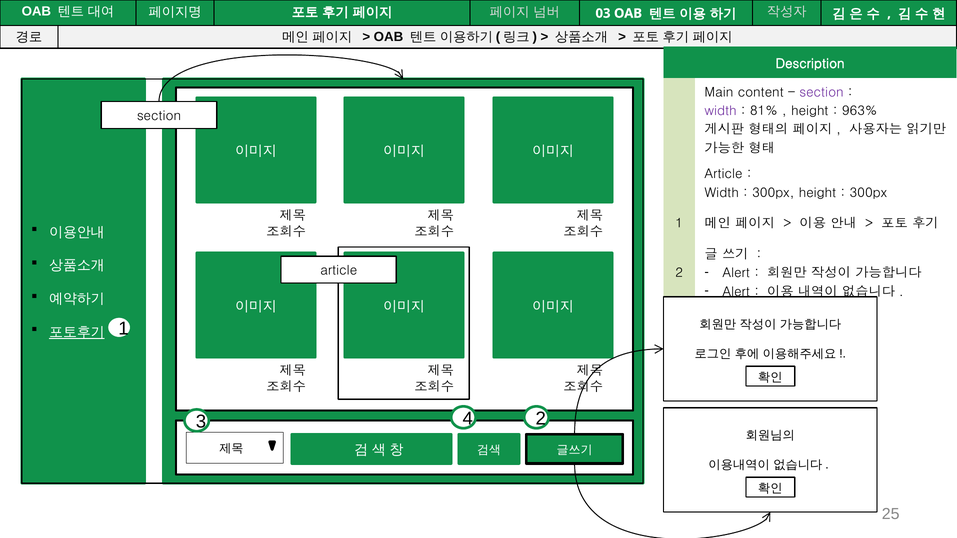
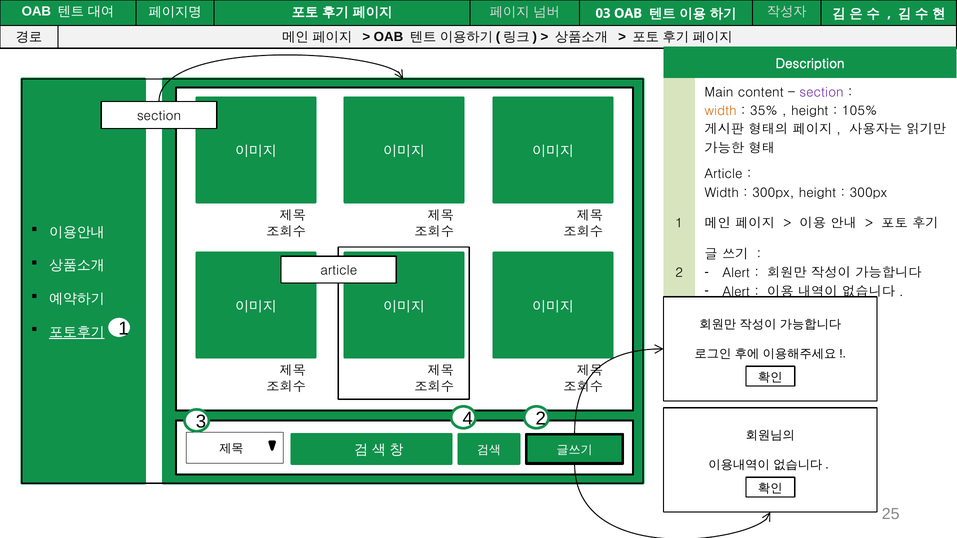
width at (721, 111) colour: purple -> orange
81%: 81% -> 35%
963%: 963% -> 105%
